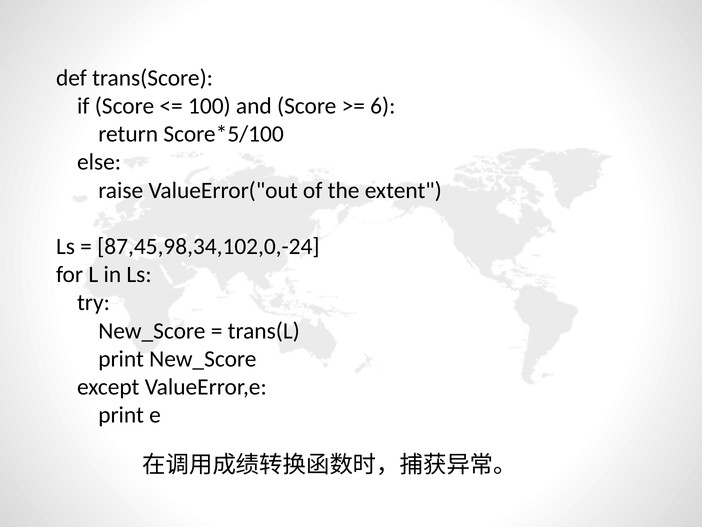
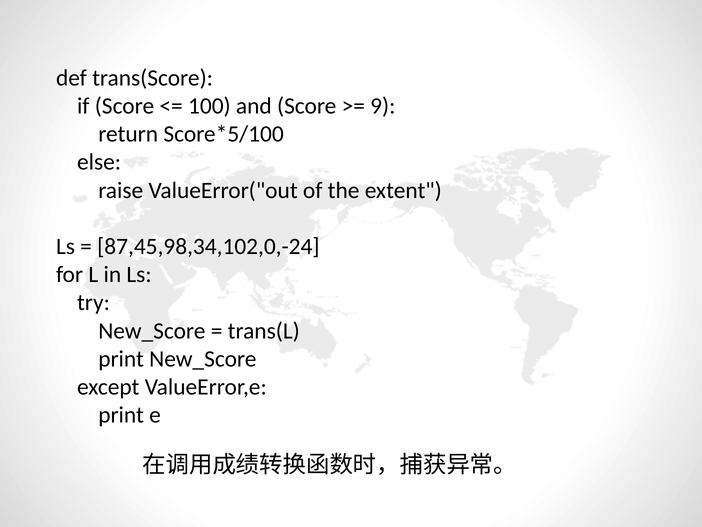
6: 6 -> 9
